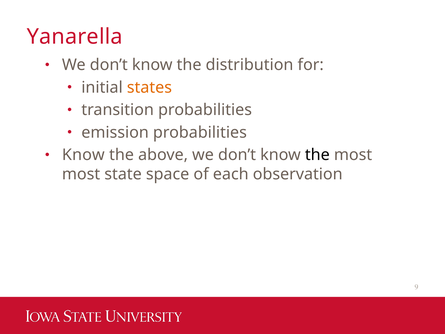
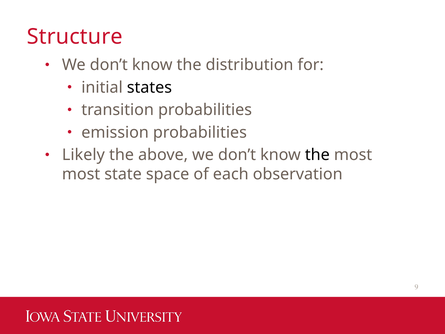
Yanarella: Yanarella -> Structure
states colour: orange -> black
Know at (83, 155): Know -> Likely
